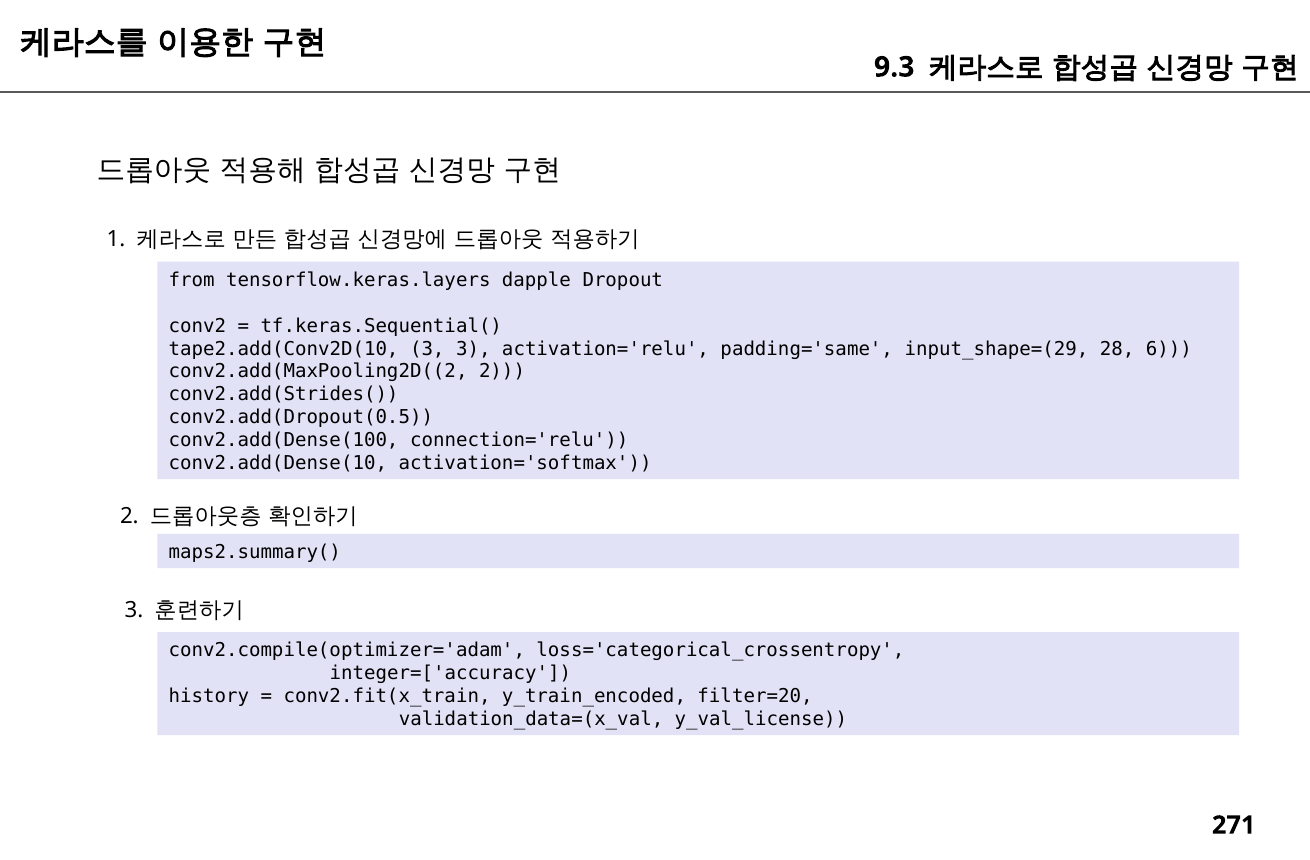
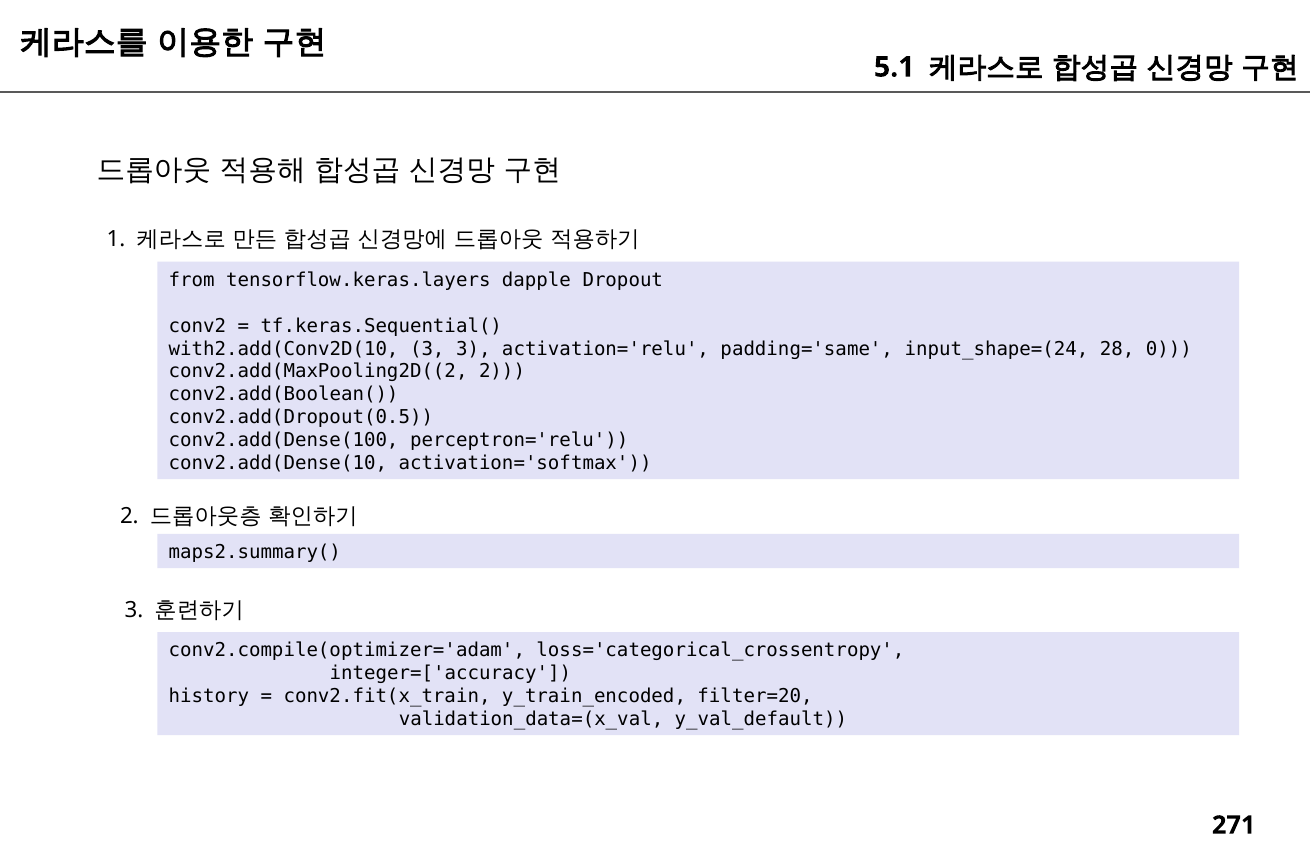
9.3: 9.3 -> 5.1
tape2.add(Conv2D(10: tape2.add(Conv2D(10 -> with2.add(Conv2D(10
input_shape=(29: input_shape=(29 -> input_shape=(24
6: 6 -> 0
conv2.add(Strides(: conv2.add(Strides( -> conv2.add(Boolean(
connection='relu: connection='relu -> perceptron='relu
y_val_license: y_val_license -> y_val_default
